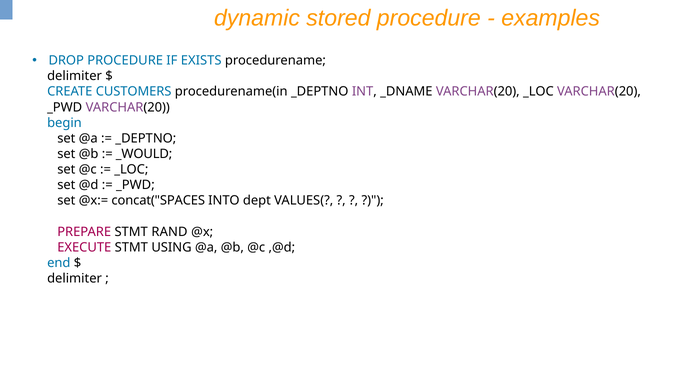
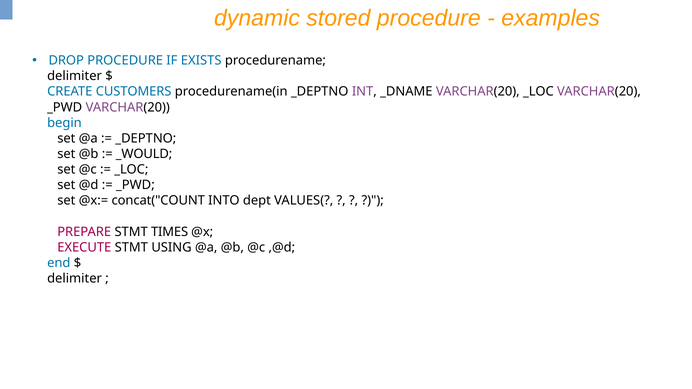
concat("SPACES: concat("SPACES -> concat("COUNT
RAND: RAND -> TIMES
